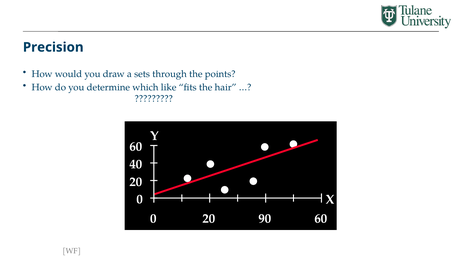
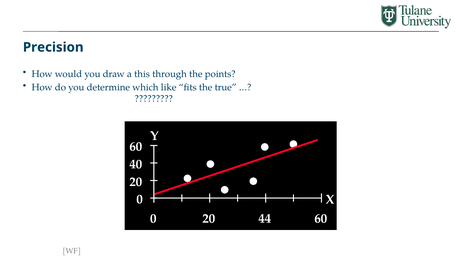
sets: sets -> this
hair: hair -> true
90: 90 -> 44
